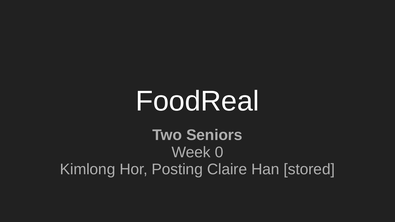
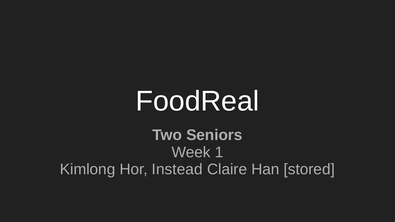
0: 0 -> 1
Posting: Posting -> Instead
